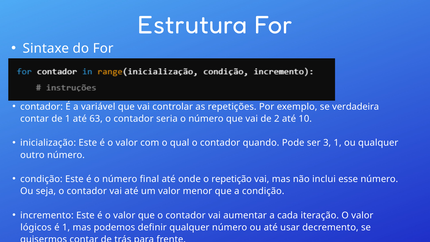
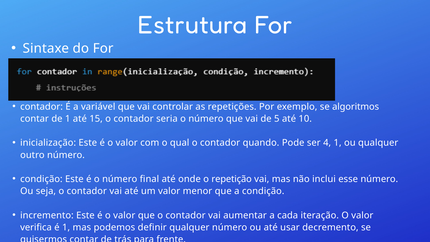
verdadeira: verdadeira -> algoritmos
63: 63 -> 15
2: 2 -> 5
3: 3 -> 4
lógicos: lógicos -> verifica
